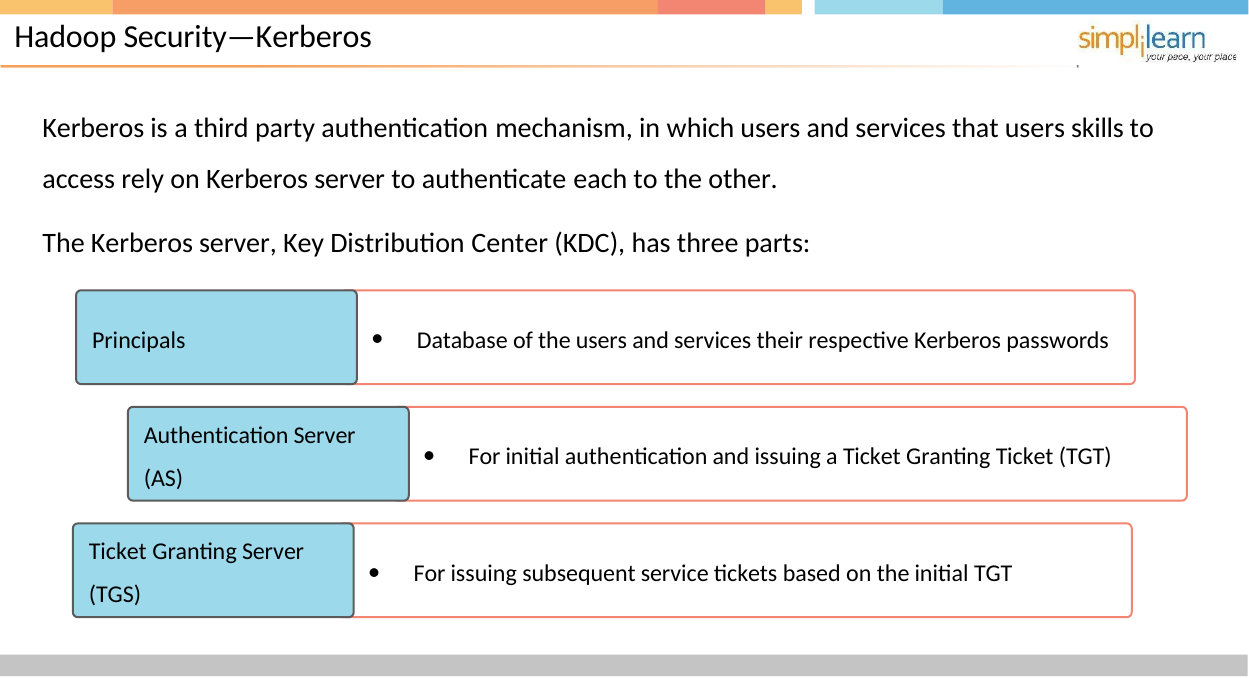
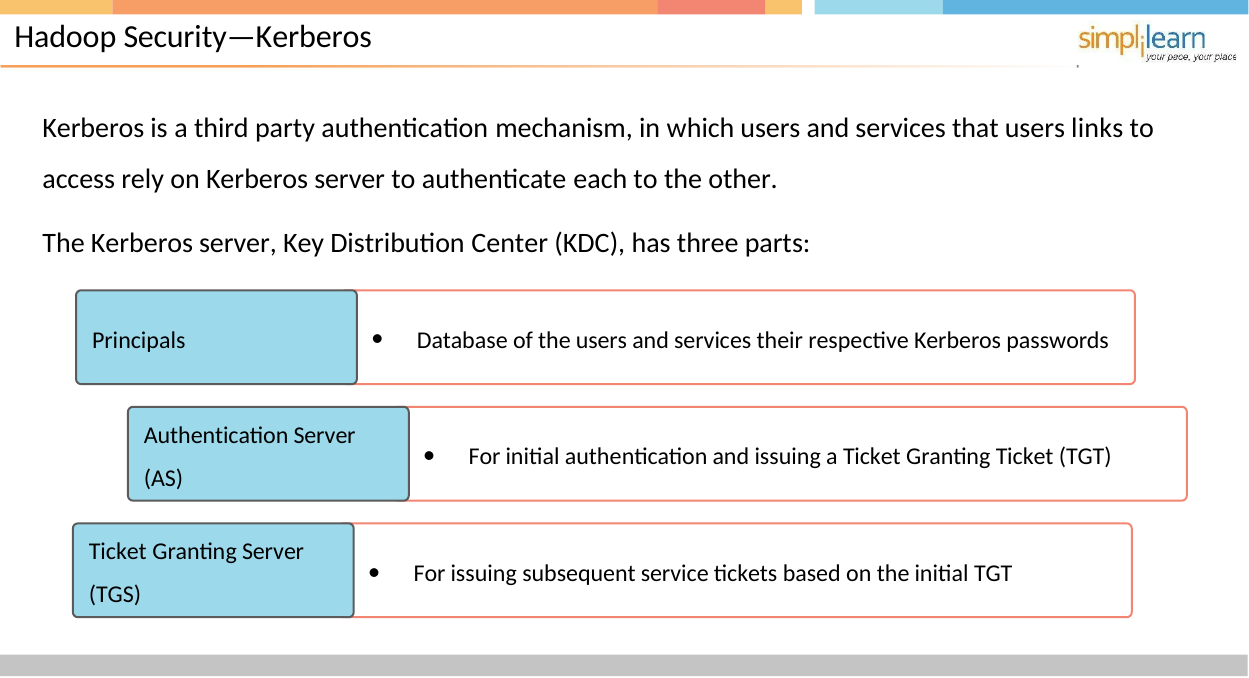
skills: skills -> links
